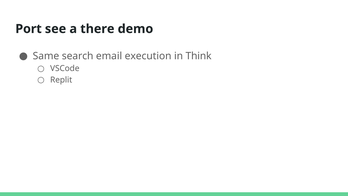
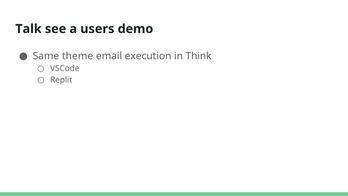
Port: Port -> Talk
there: there -> users
search: search -> theme
